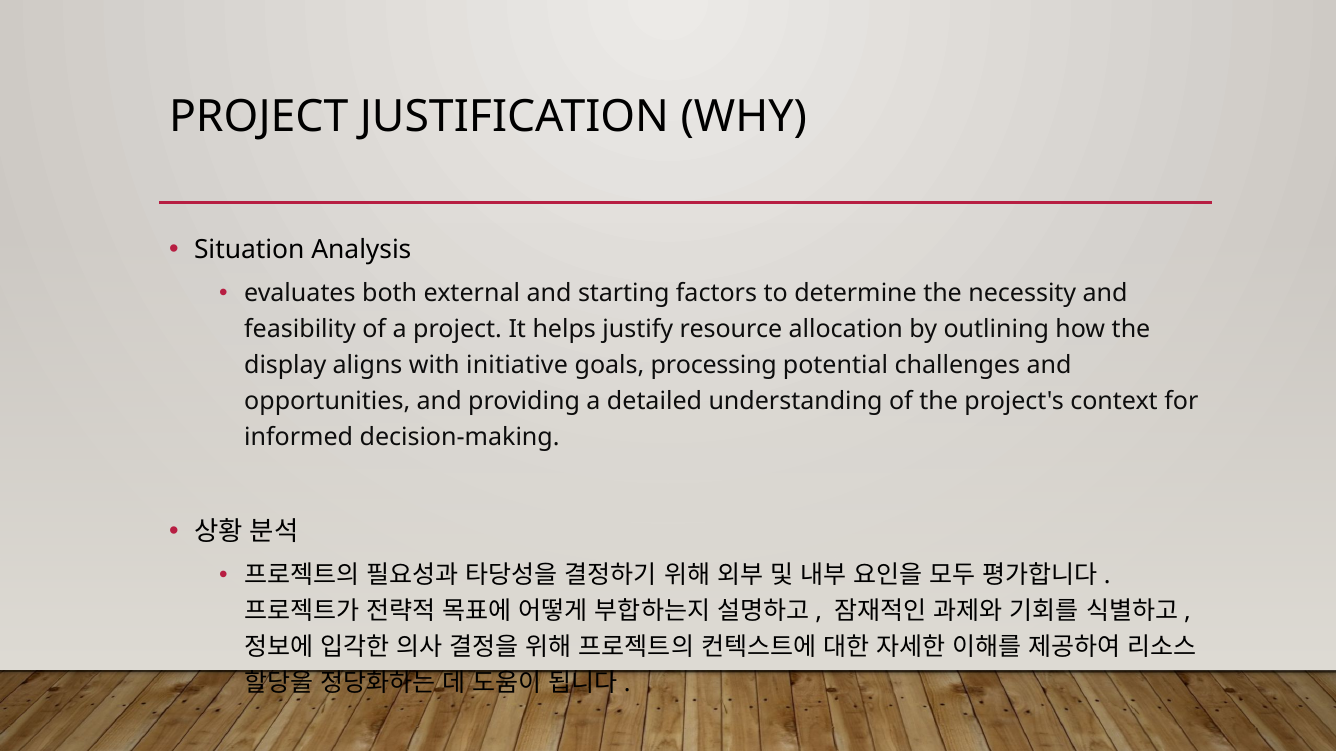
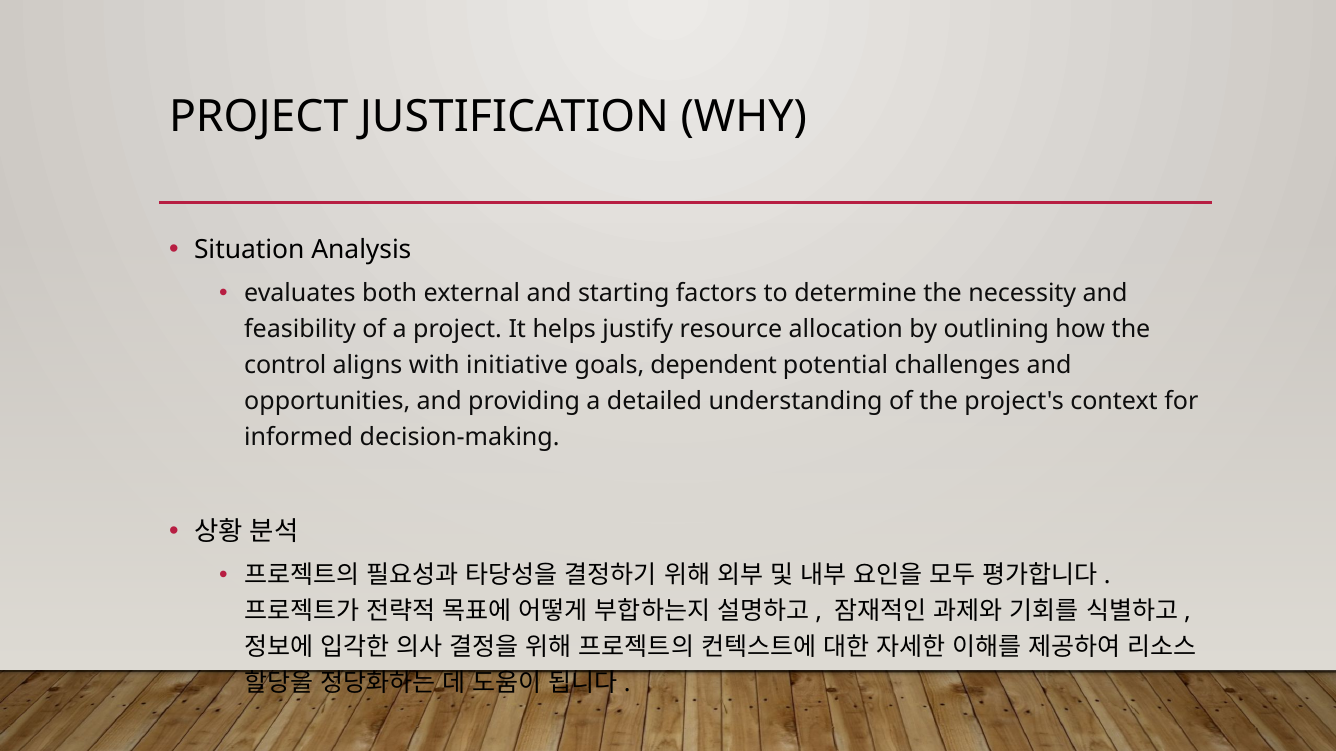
display: display -> control
processing: processing -> dependent
